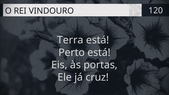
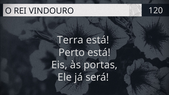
cruz: cruz -> será
